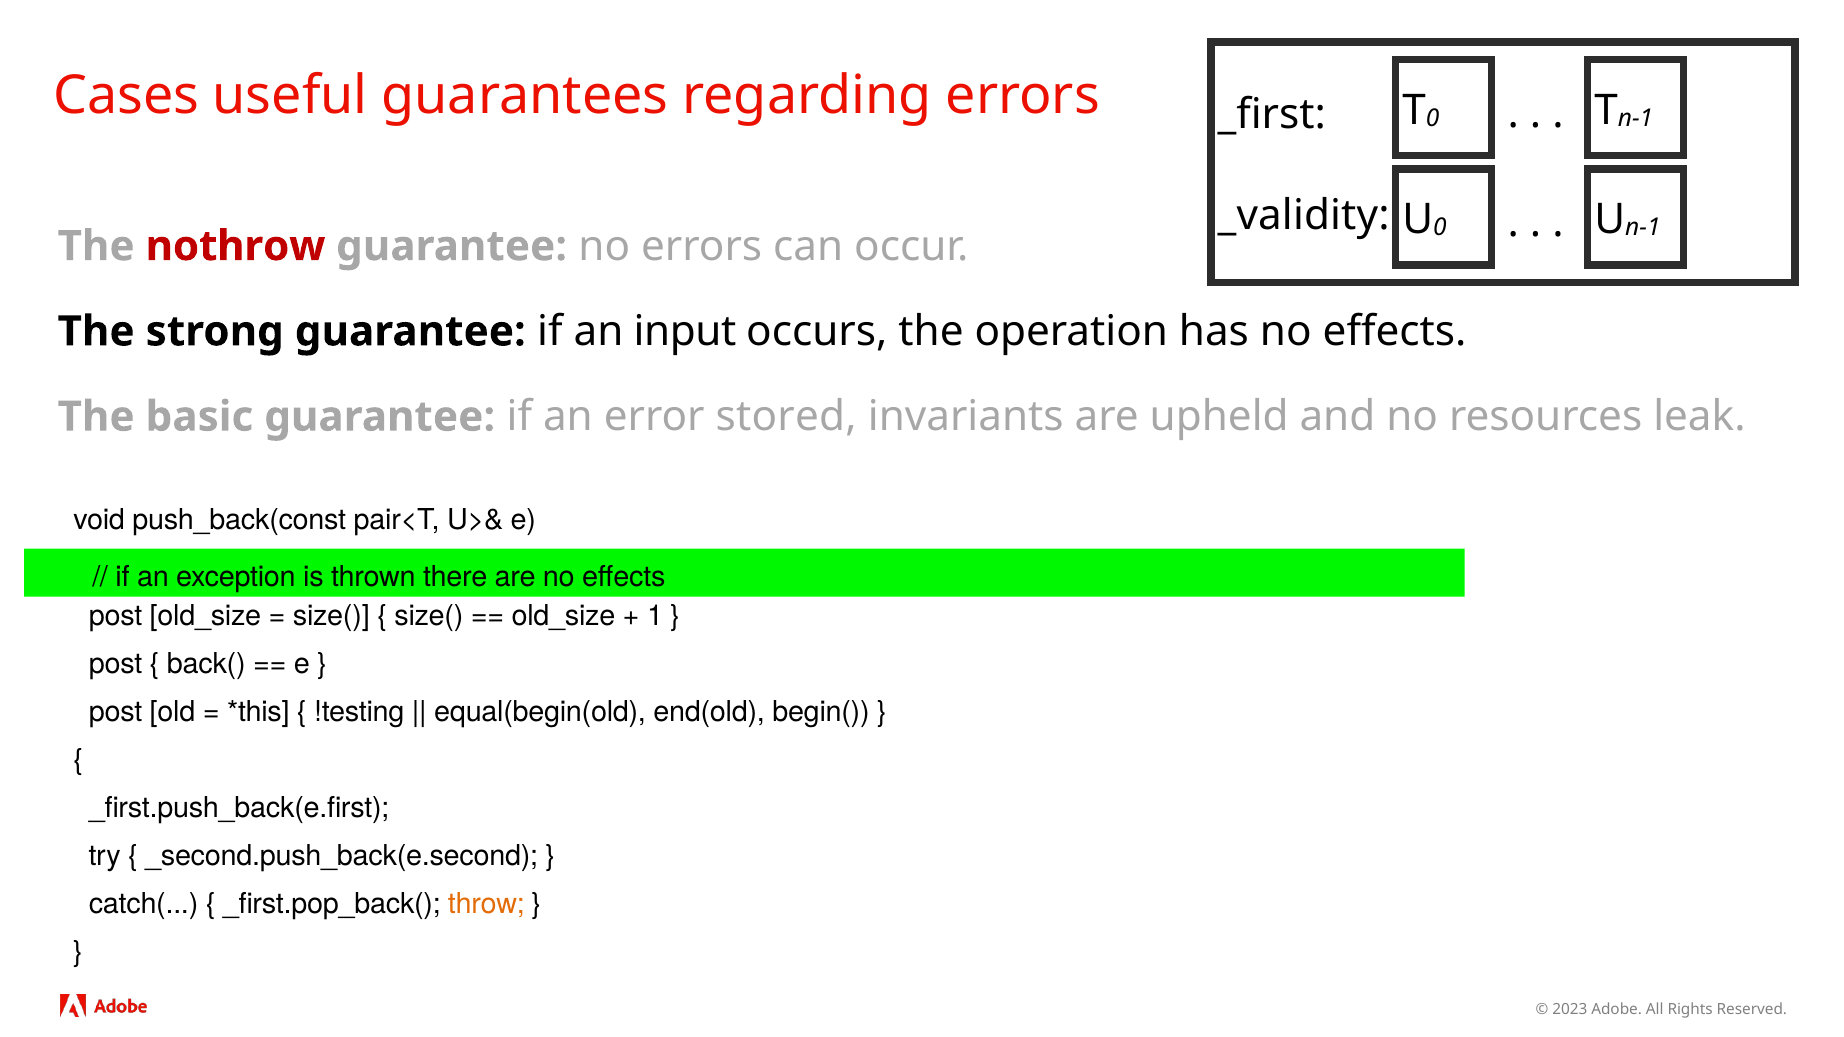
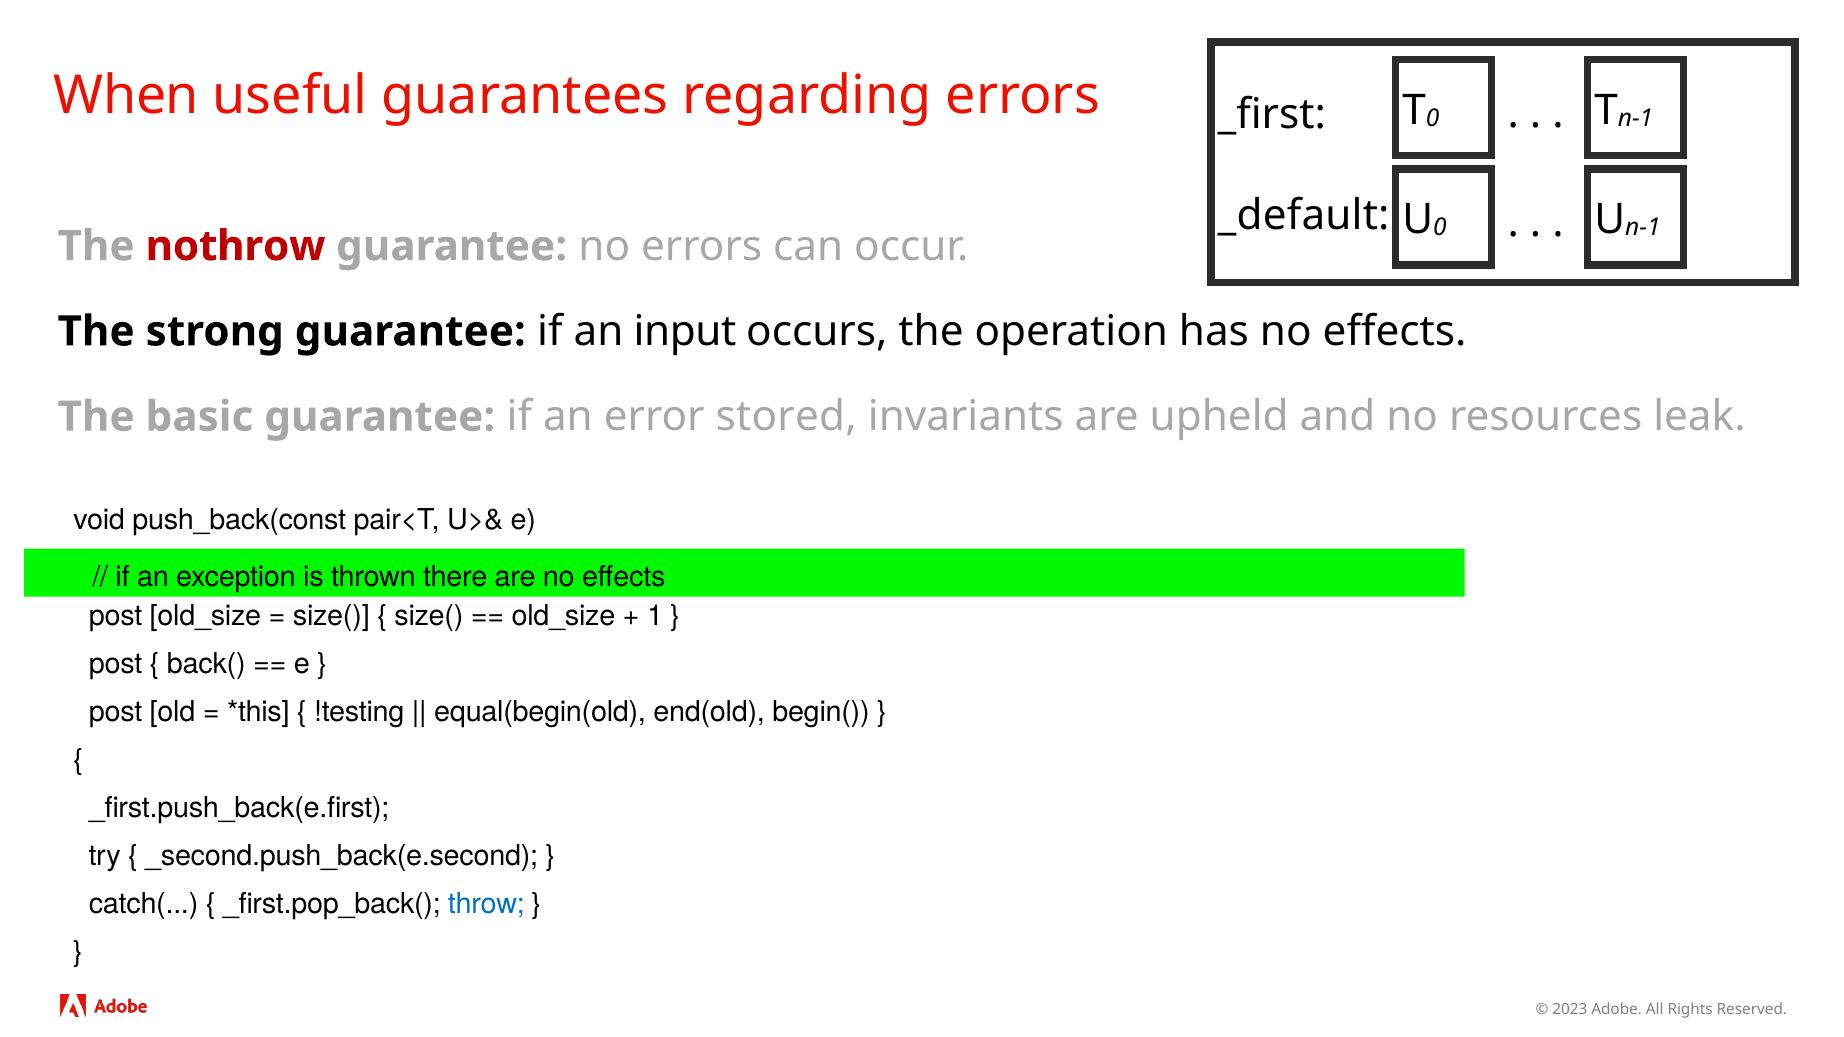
Cases: Cases -> When
_validity: _validity -> _default
throw colour: orange -> blue
